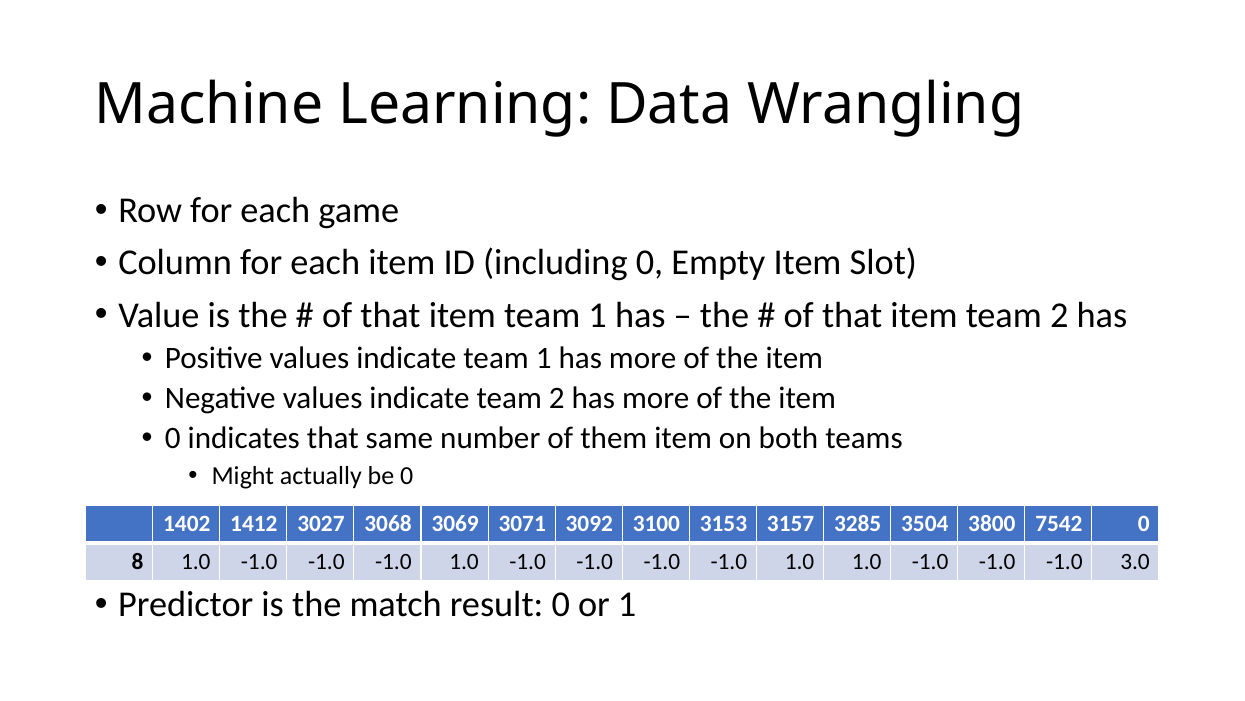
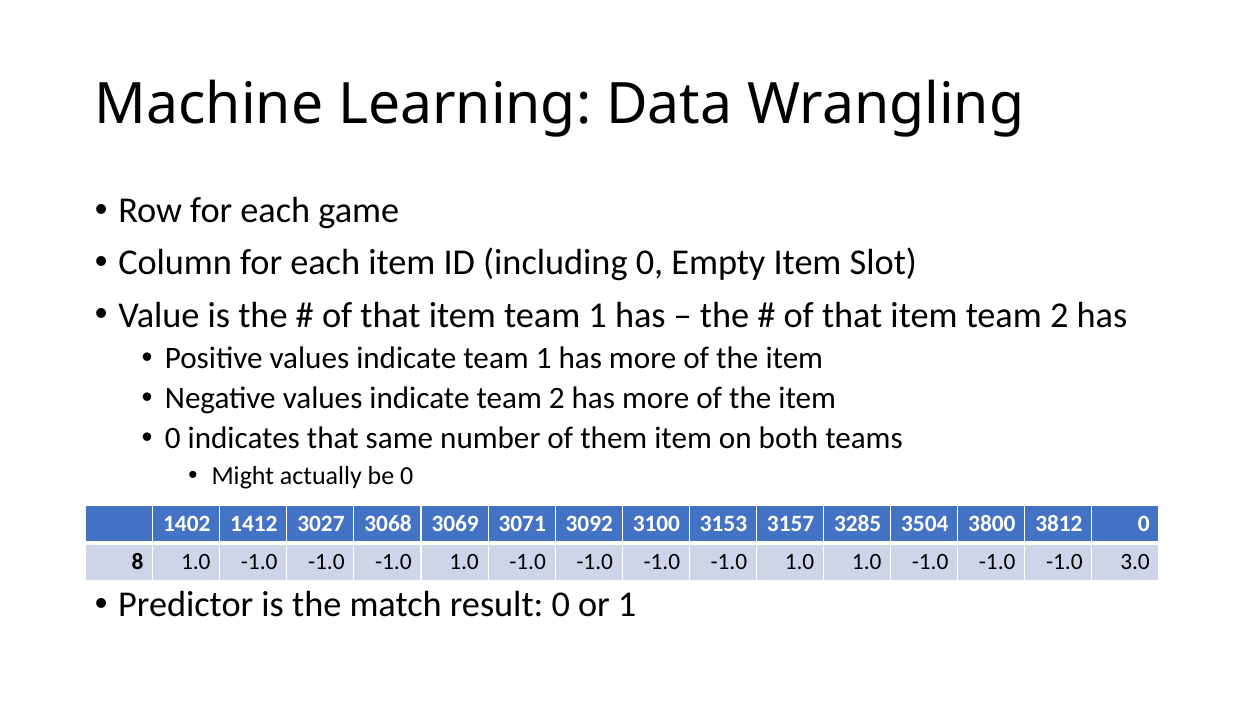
7542: 7542 -> 3812
